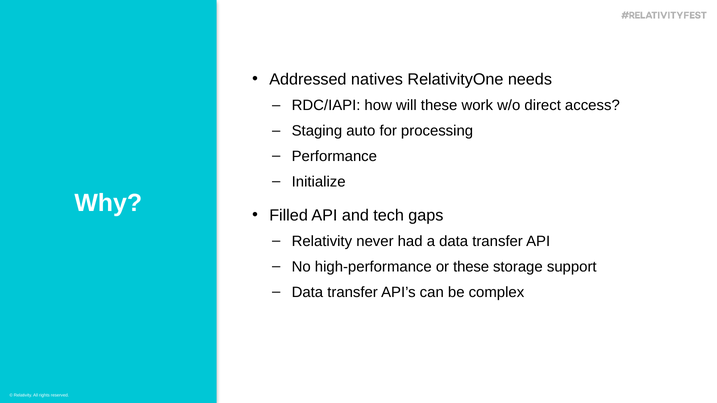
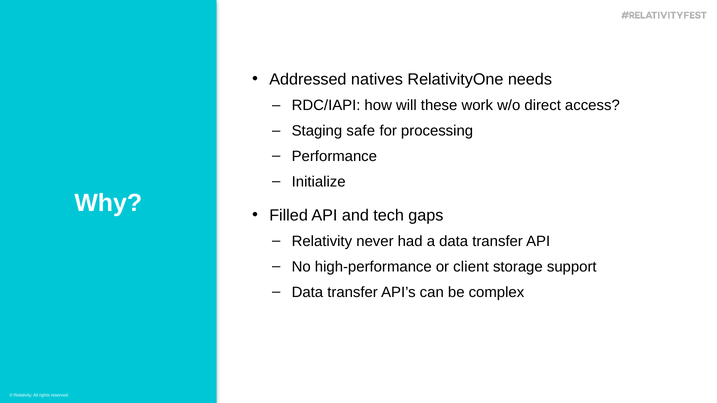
auto: auto -> safe
or these: these -> client
